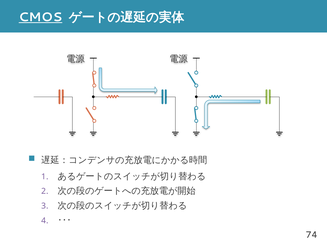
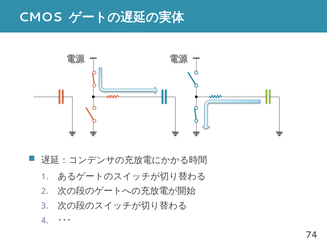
CMOS underline: present -> none
